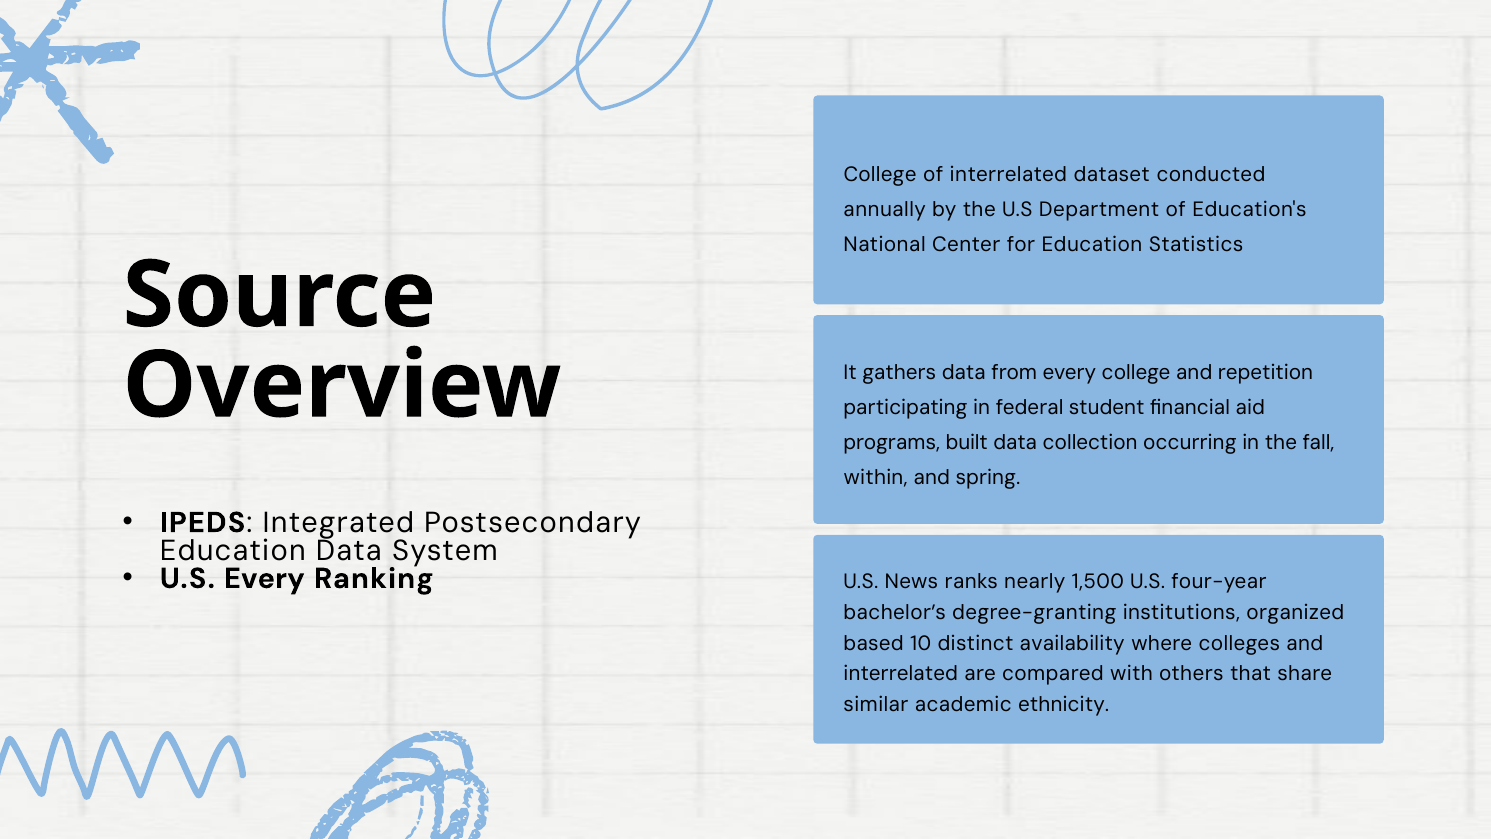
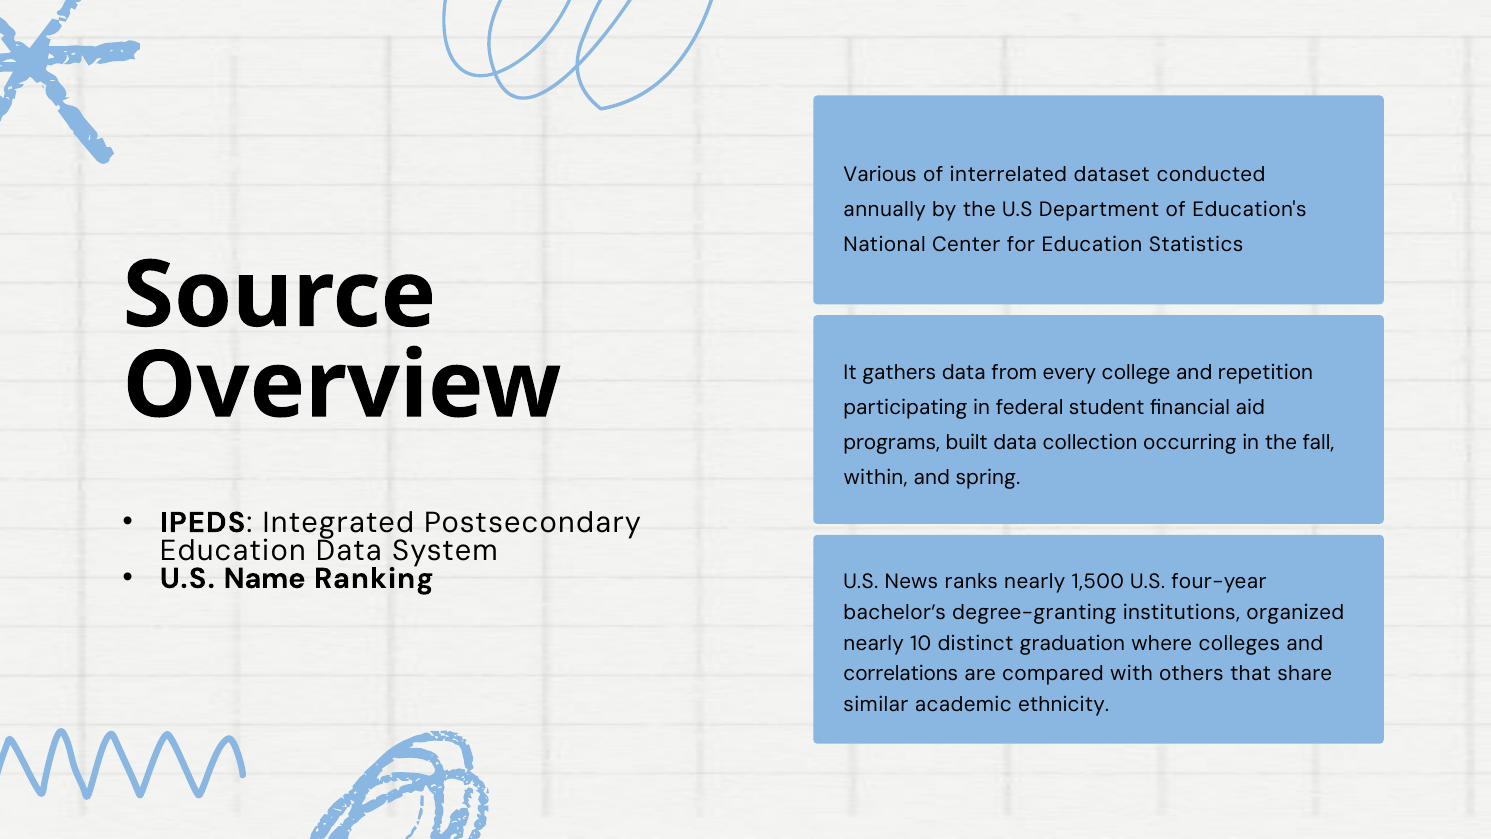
College at (880, 174): College -> Various
U.S Every: Every -> Name
based at (874, 643): based -> nearly
availability: availability -> graduation
interrelated at (901, 674): interrelated -> correlations
